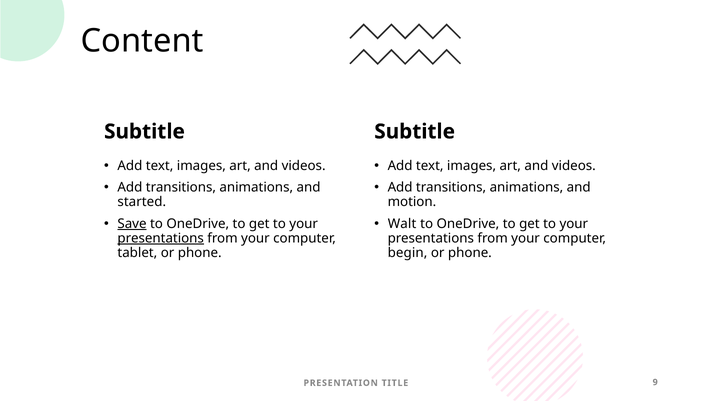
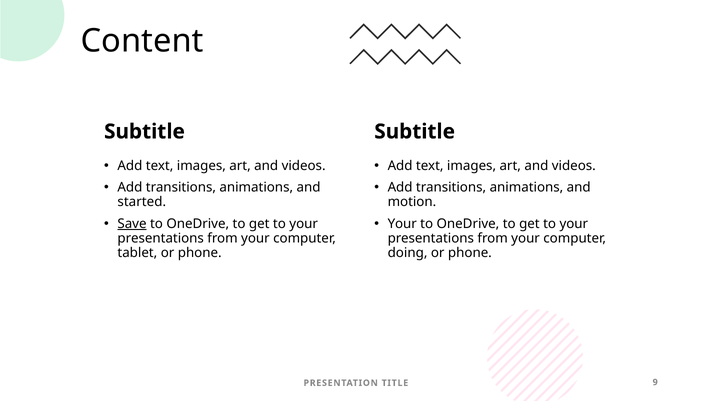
Walt at (402, 224): Walt -> Your
presentations at (161, 238) underline: present -> none
begin: begin -> doing
